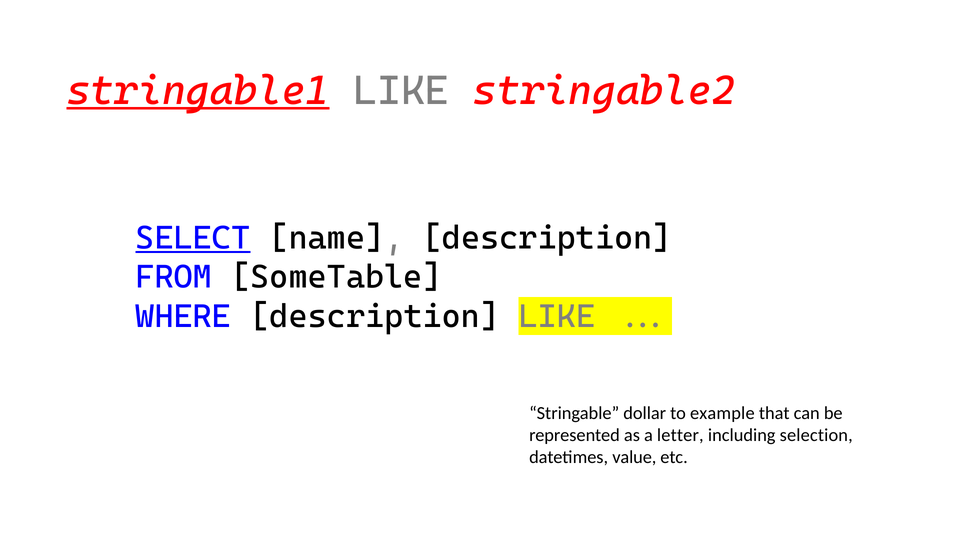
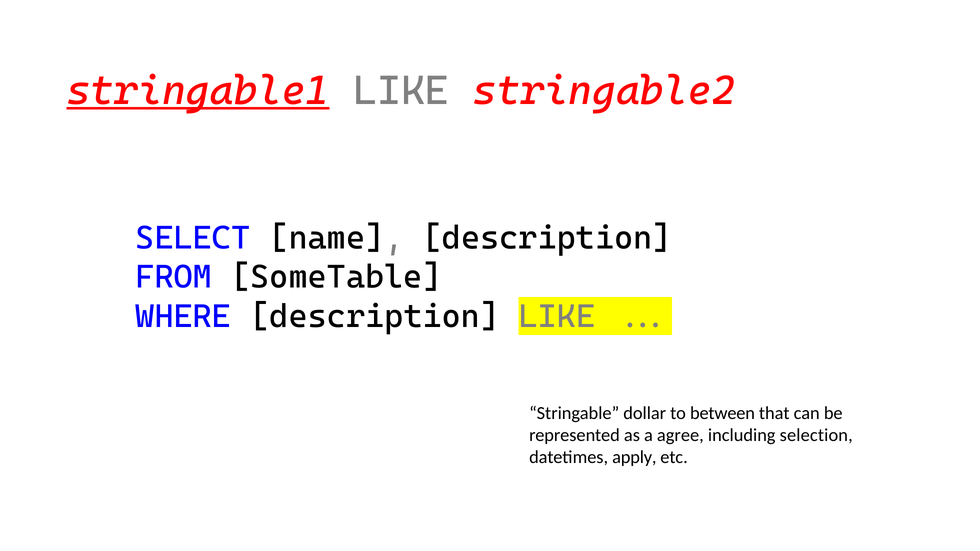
SELECT underline: present -> none
example: example -> between
letter: letter -> agree
value: value -> apply
